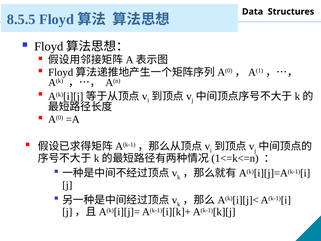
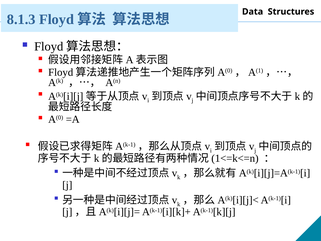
8.5.5: 8.5.5 -> 8.1.3
